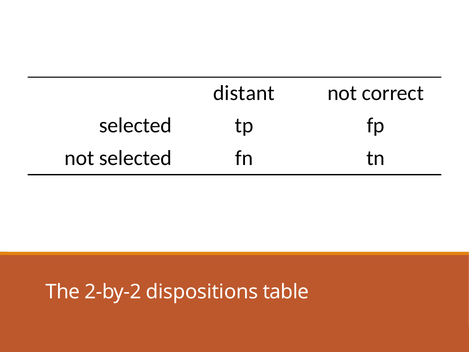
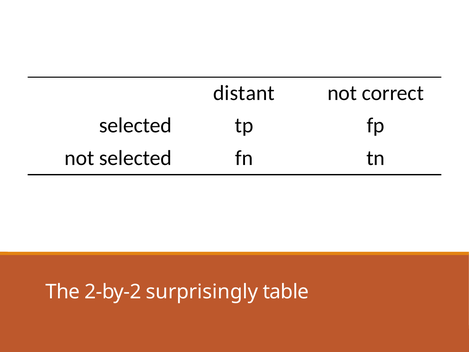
dispositions: dispositions -> surprisingly
